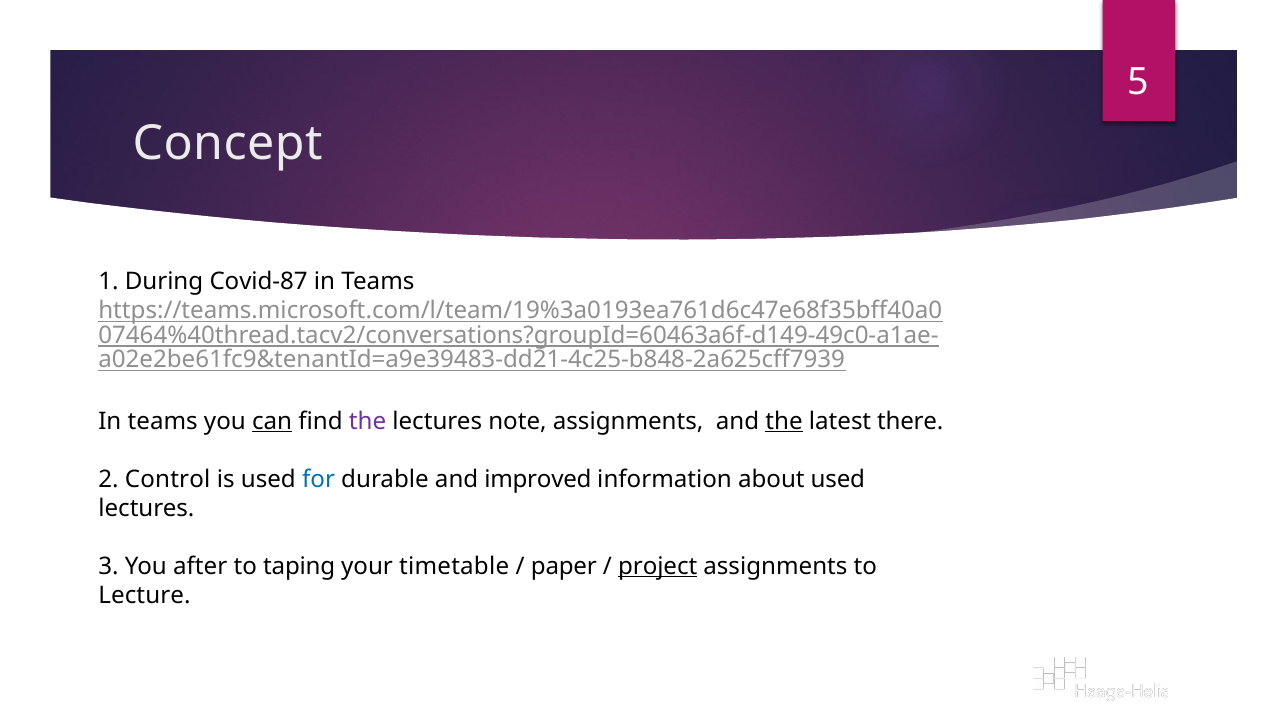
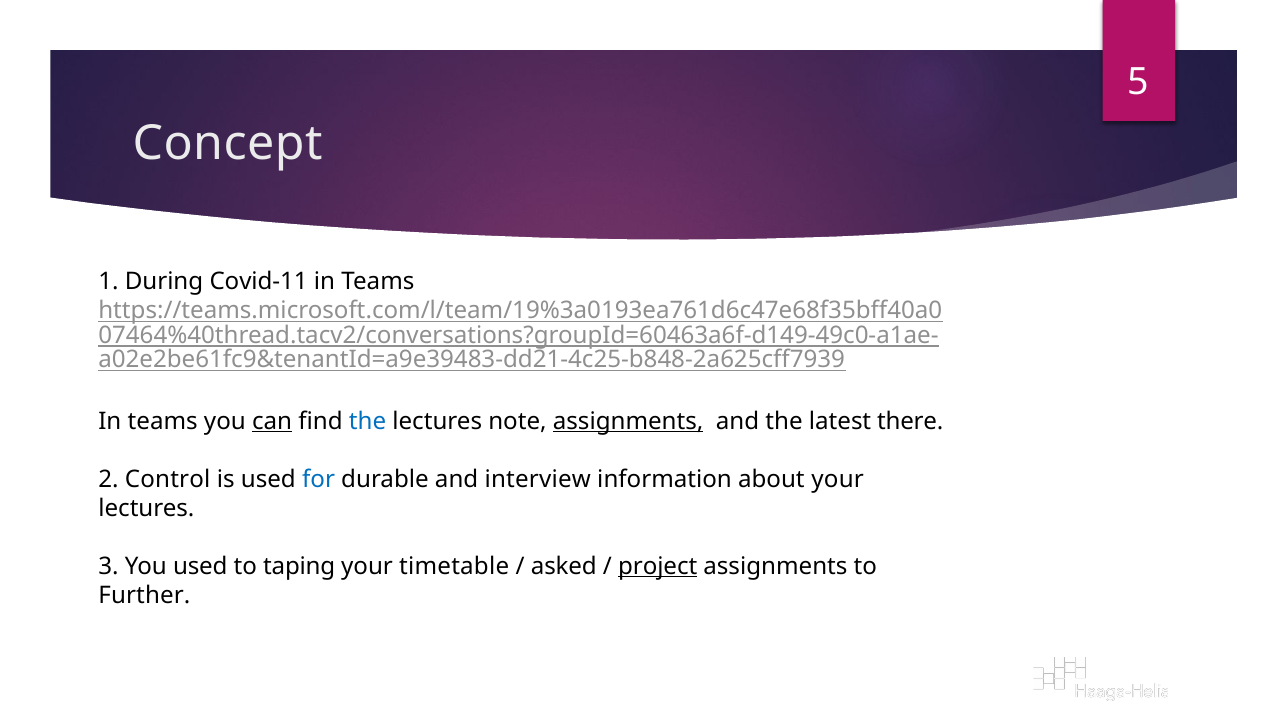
Covid-87: Covid-87 -> Covid-11
the at (368, 421) colour: purple -> blue
assignments at (628, 421) underline: none -> present
the at (784, 421) underline: present -> none
improved: improved -> interview
about used: used -> your
You after: after -> used
paper: paper -> asked
Lecture: Lecture -> Further
